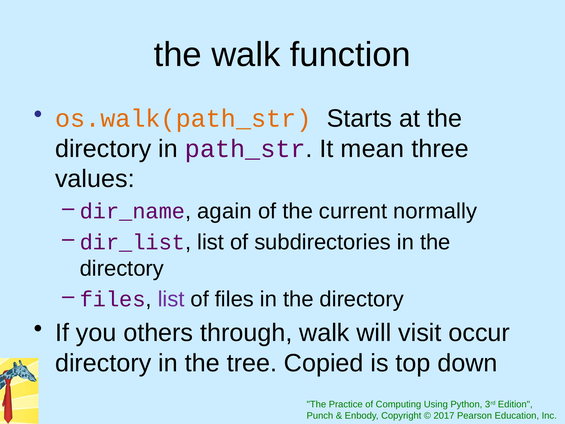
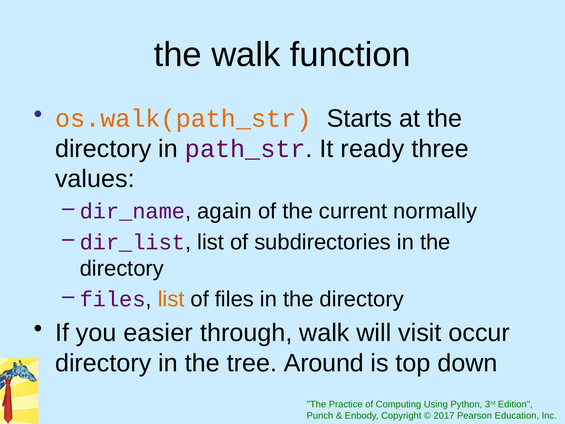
mean: mean -> ready
list at (171, 299) colour: purple -> orange
others: others -> easier
Copied: Copied -> Around
